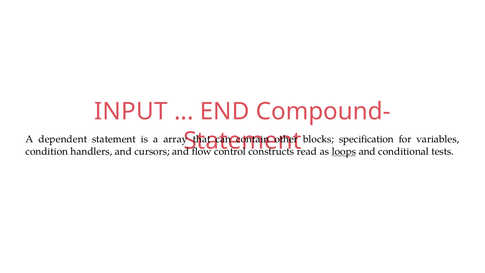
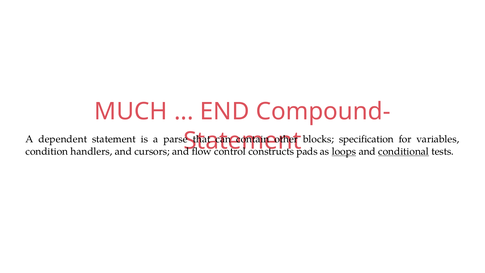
INPUT: INPUT -> MUCH
array: array -> parse
read: read -> pads
conditional underline: none -> present
